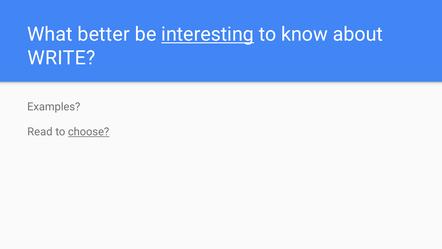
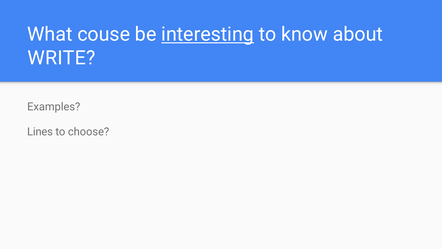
better: better -> couse
Read: Read -> Lines
choose underline: present -> none
